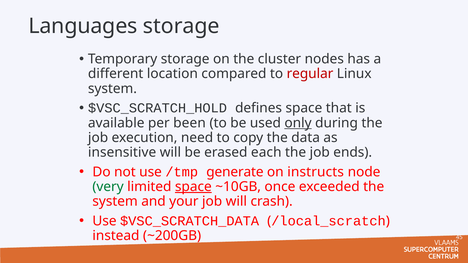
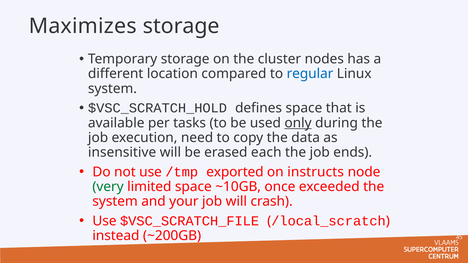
Languages: Languages -> Maximizes
regular colour: red -> blue
been: been -> tasks
generate: generate -> exported
space at (193, 187) underline: present -> none
$VSC_SCRATCH_DATA: $VSC_SCRATCH_DATA -> $VSC_SCRATCH_FILE
